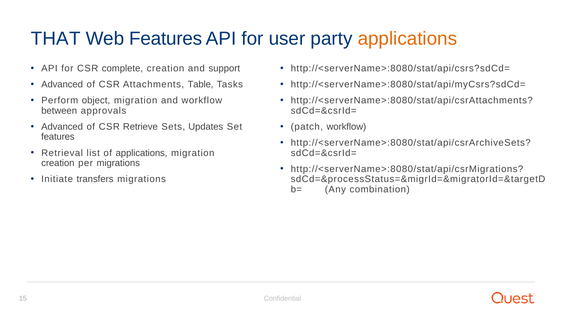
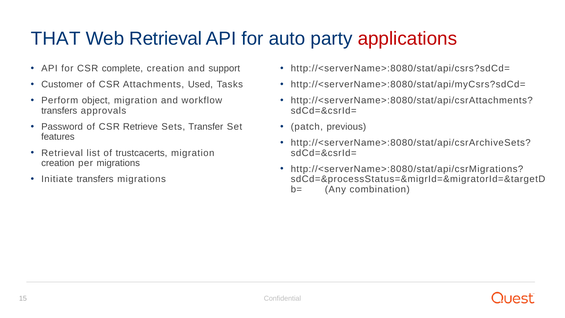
Web Features: Features -> Retrieval
user: user -> auto
applications at (407, 39) colour: orange -> red
Advanced at (62, 84): Advanced -> Customer
Table: Table -> Used
between at (59, 111): between -> transfers
Advanced at (62, 127): Advanced -> Password
Updates: Updates -> Transfer
patch workflow: workflow -> previous
of applications: applications -> trustcacerts
